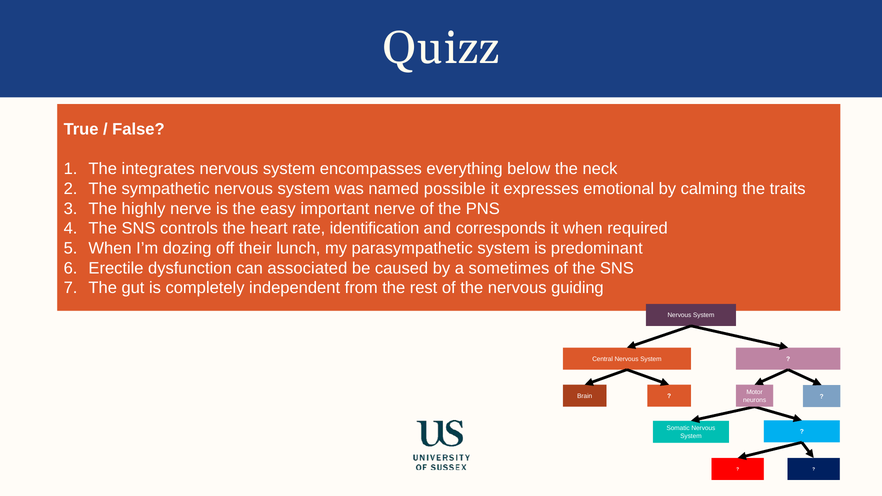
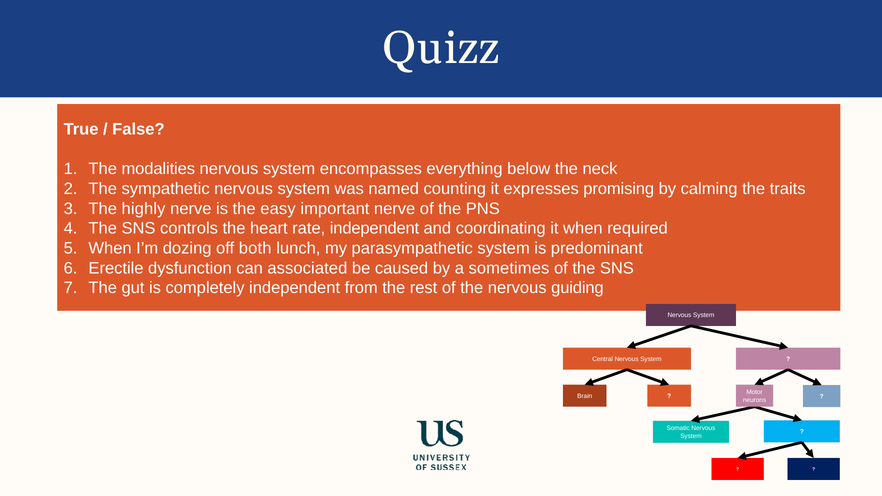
integrates: integrates -> modalities
possible: possible -> counting
emotional: emotional -> promising
rate identification: identification -> independent
corresponds: corresponds -> coordinating
their: their -> both
